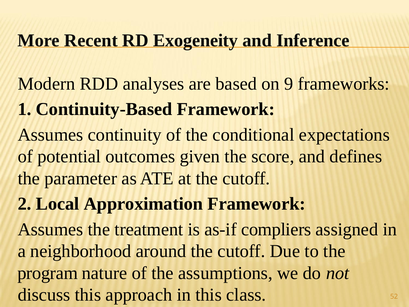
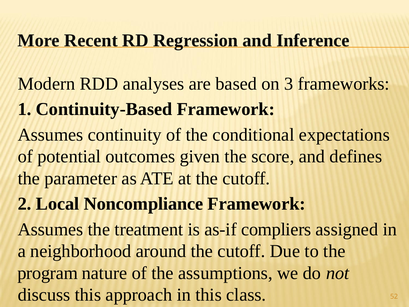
Exogeneity: Exogeneity -> Regression
9: 9 -> 3
Approximation: Approximation -> Noncompliance
